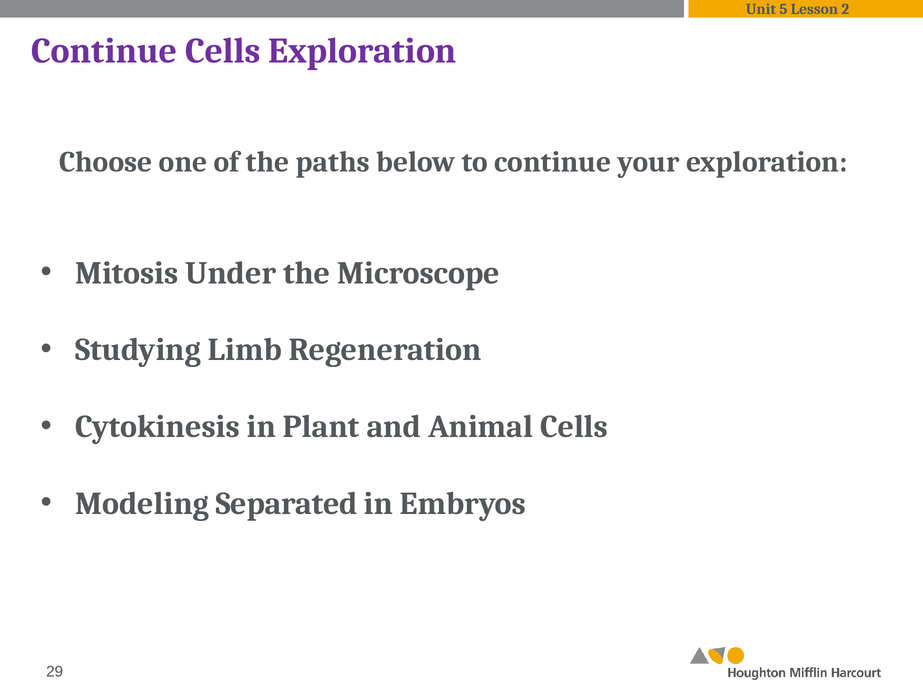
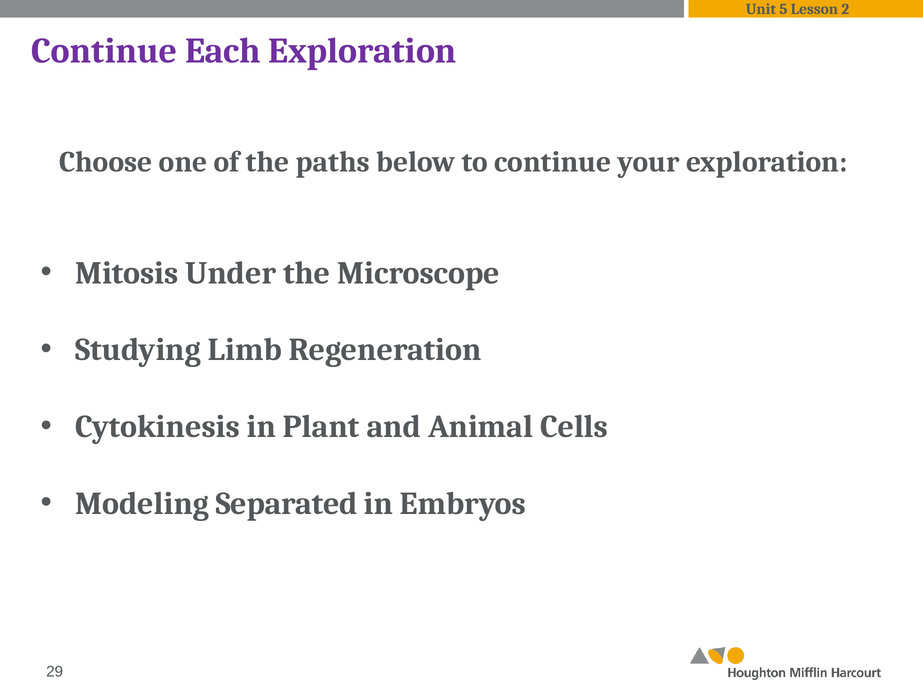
Continue Cells: Cells -> Each
